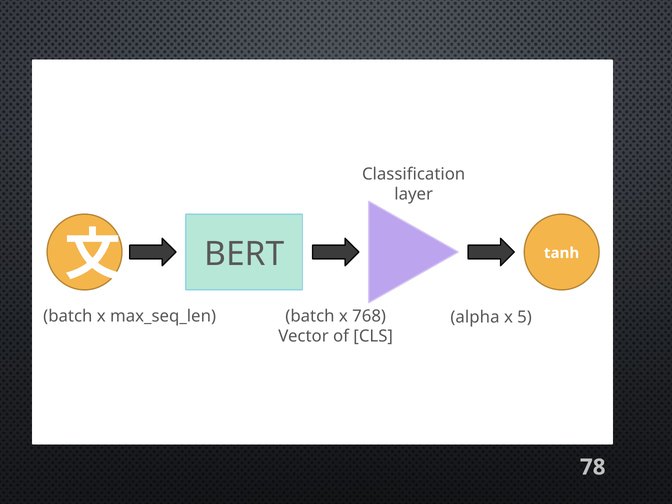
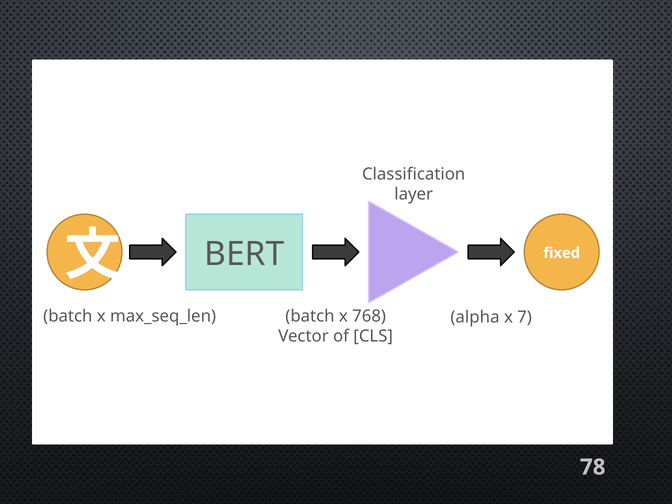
tanh: tanh -> fixed
5: 5 -> 7
